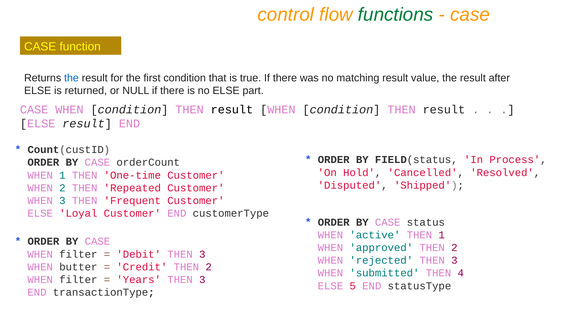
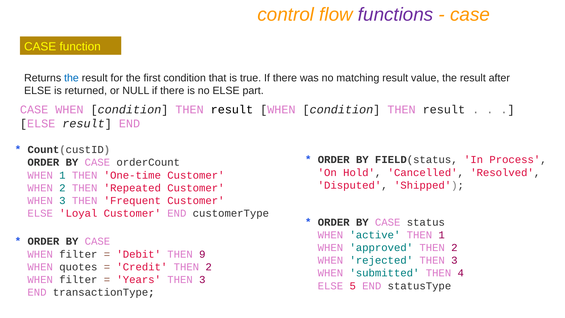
functions colour: green -> purple
Debit THEN 3: 3 -> 9
butter: butter -> quotes
